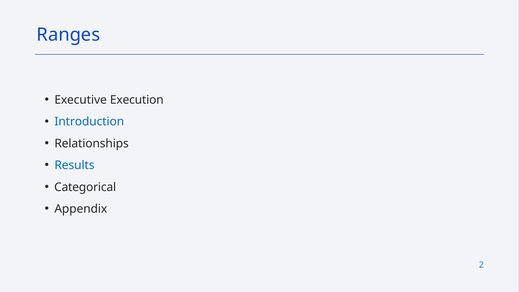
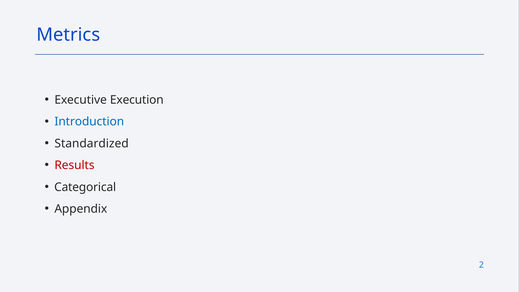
Ranges: Ranges -> Metrics
Relationships: Relationships -> Standardized
Results colour: blue -> red
